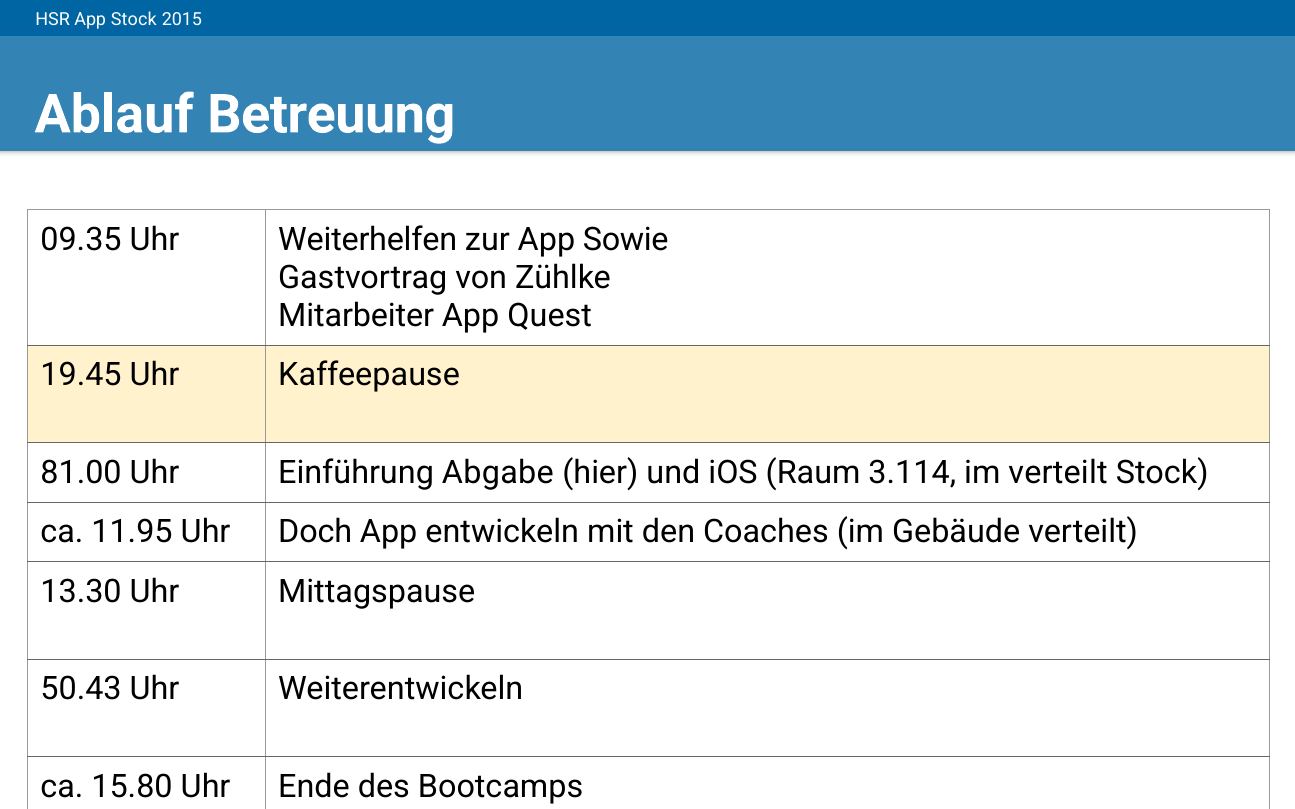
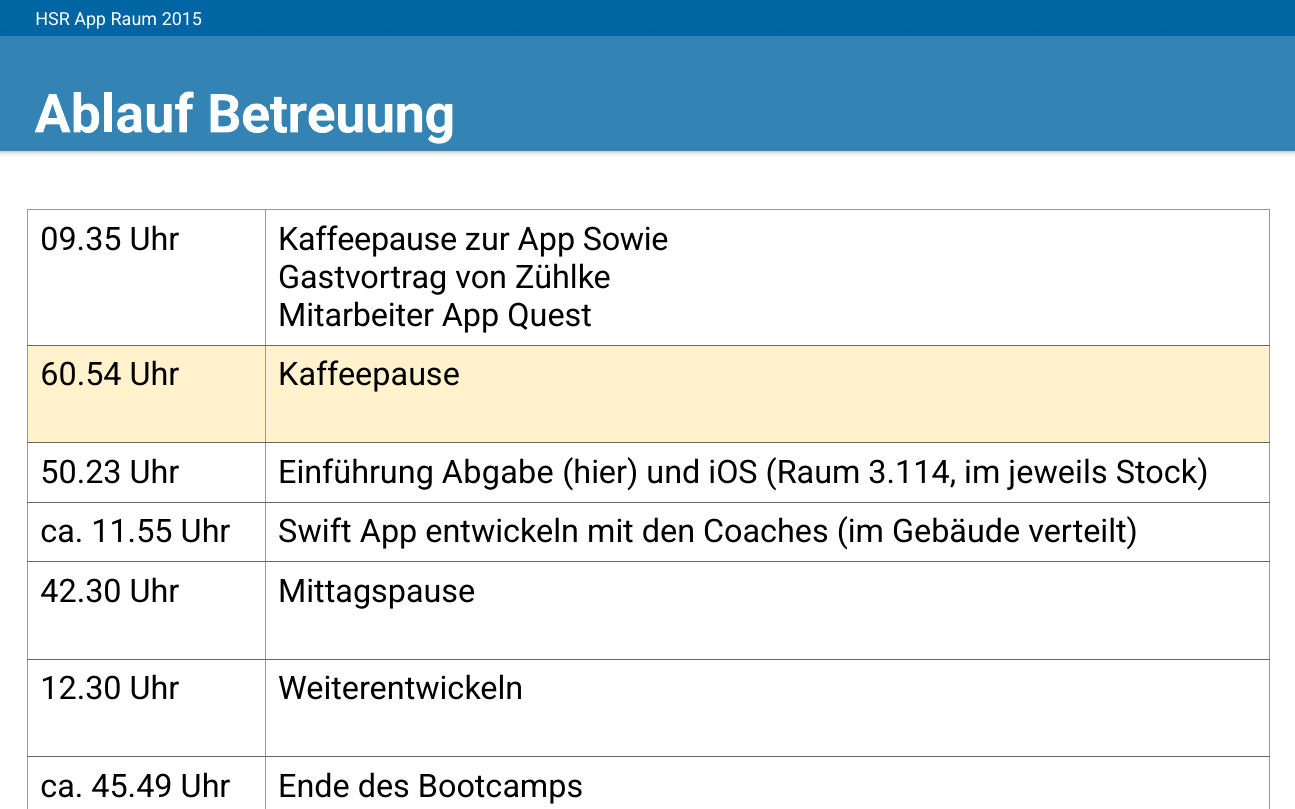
App Stock: Stock -> Raum
09.35 Uhr Weiterhelfen: Weiterhelfen -> Kaffeepause
19.45: 19.45 -> 60.54
81.00: 81.00 -> 50.23
im verteilt: verteilt -> jeweils
11.95: 11.95 -> 11.55
Doch: Doch -> Swift
13.30: 13.30 -> 42.30
50.43: 50.43 -> 12.30
15.80: 15.80 -> 45.49
